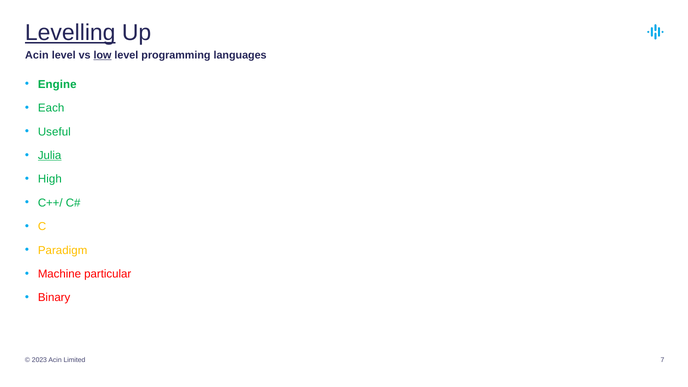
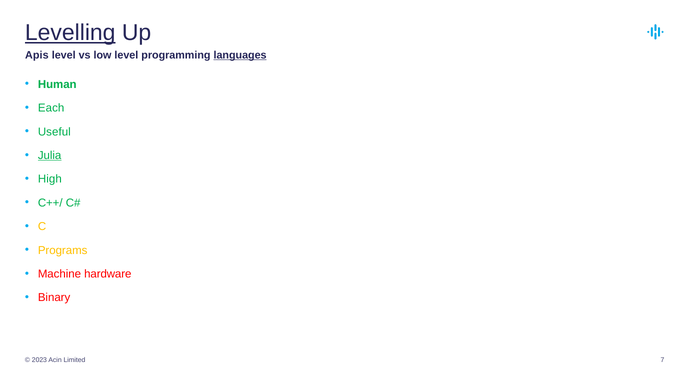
Acin at (37, 55): Acin -> Apis
low underline: present -> none
languages underline: none -> present
Engine: Engine -> Human
Paradigm: Paradigm -> Programs
particular: particular -> hardware
